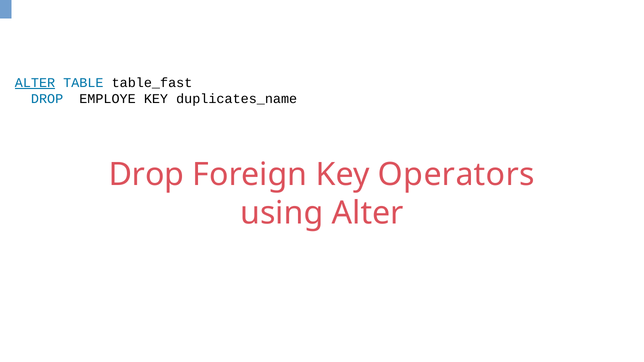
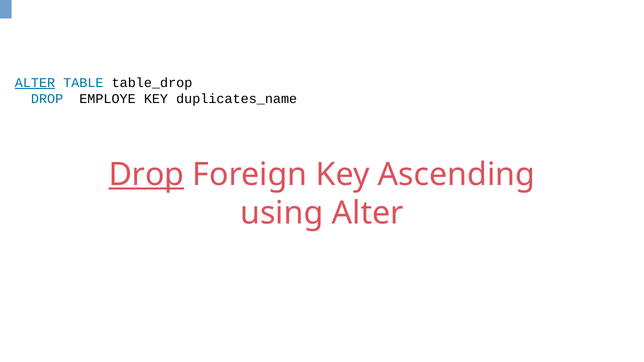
table_fast: table_fast -> table_drop
Drop at (146, 175) underline: none -> present
Operators: Operators -> Ascending
